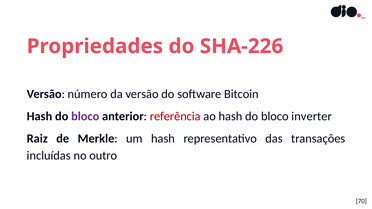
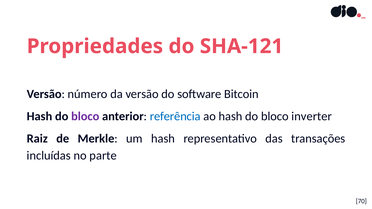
SHA-226: SHA-226 -> SHA-121
referência colour: red -> blue
outro: outro -> parte
